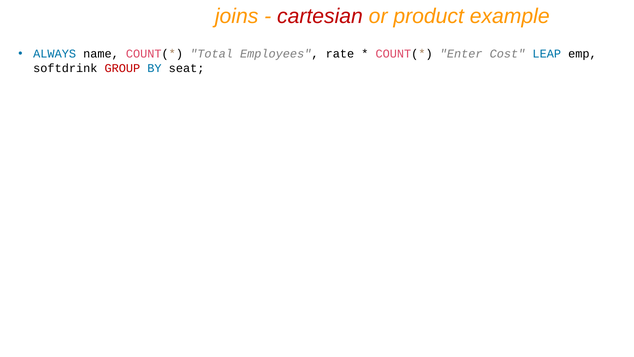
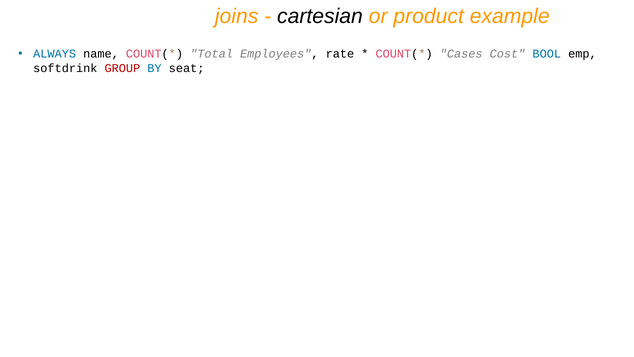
cartesian colour: red -> black
Enter: Enter -> Cases
LEAP: LEAP -> BOOL
